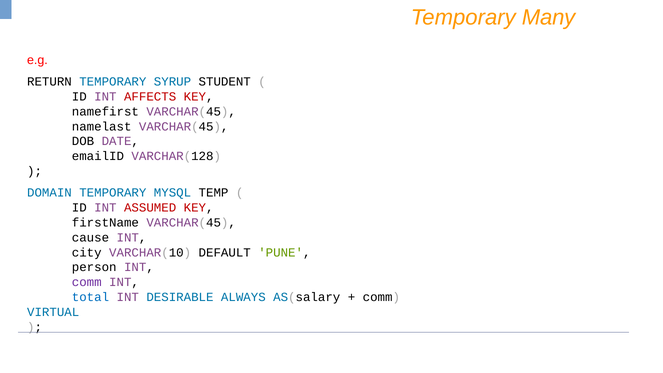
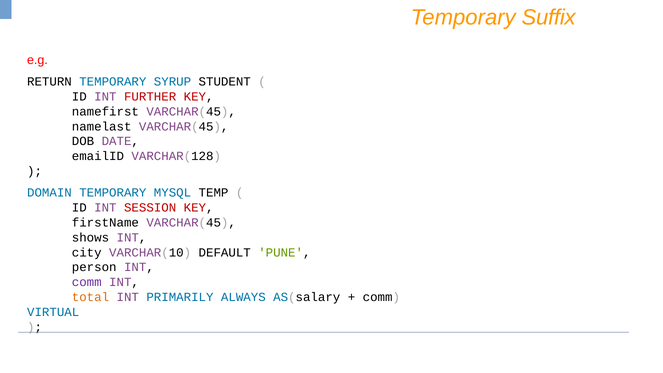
Many: Many -> Suffix
AFFECTS: AFFECTS -> FURTHER
ASSUMED: ASSUMED -> SESSION
cause: cause -> shows
total colour: blue -> orange
DESIRABLE: DESIRABLE -> PRIMARILY
